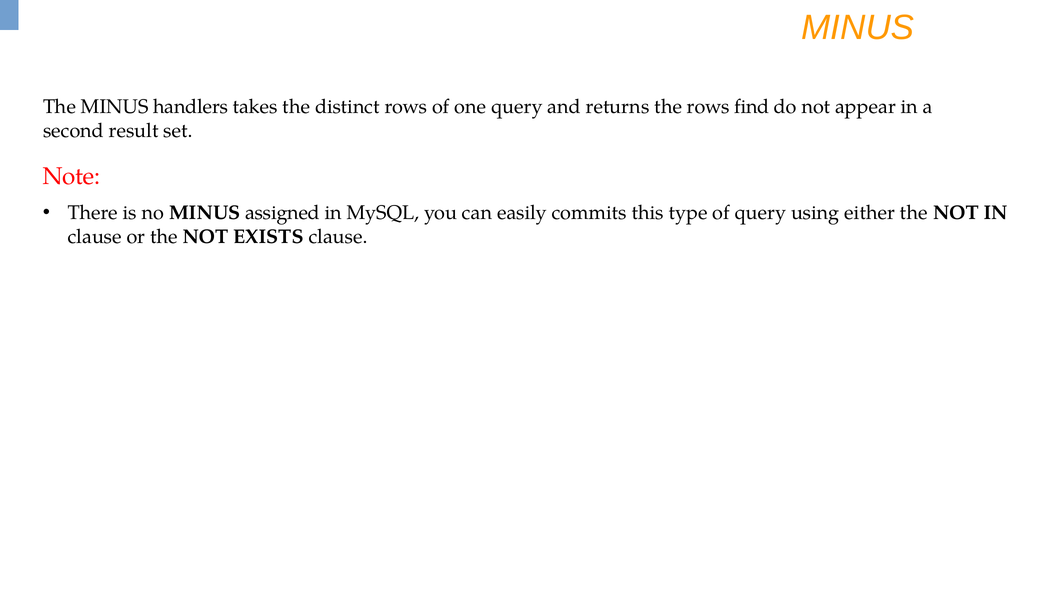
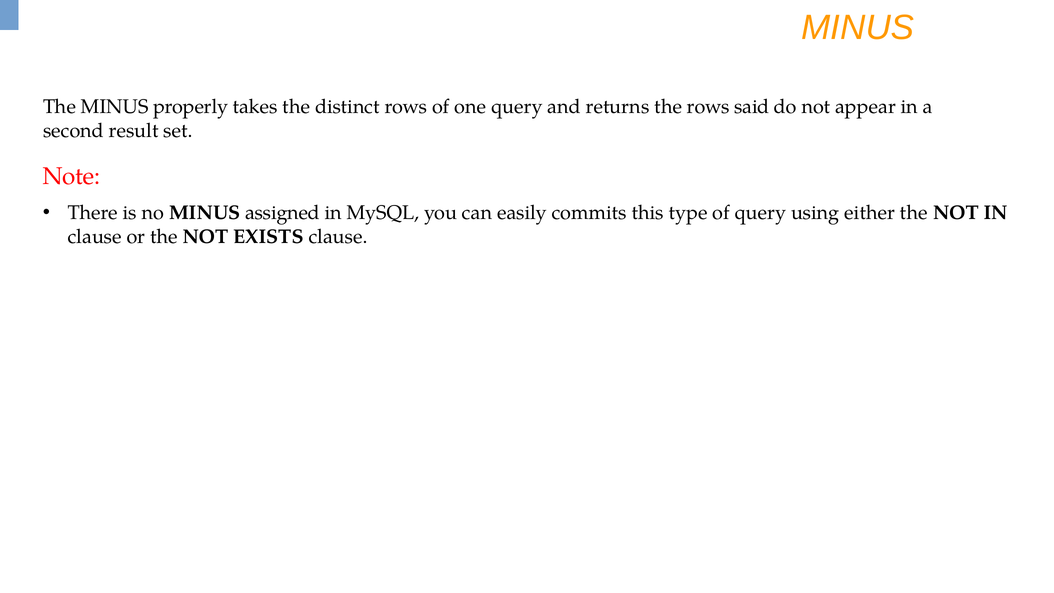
handlers: handlers -> properly
find: find -> said
